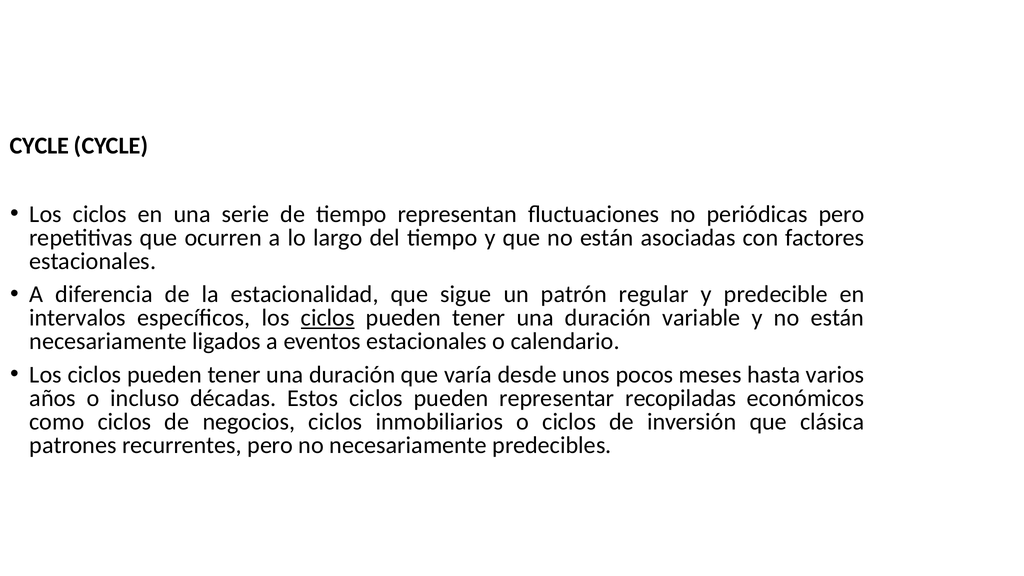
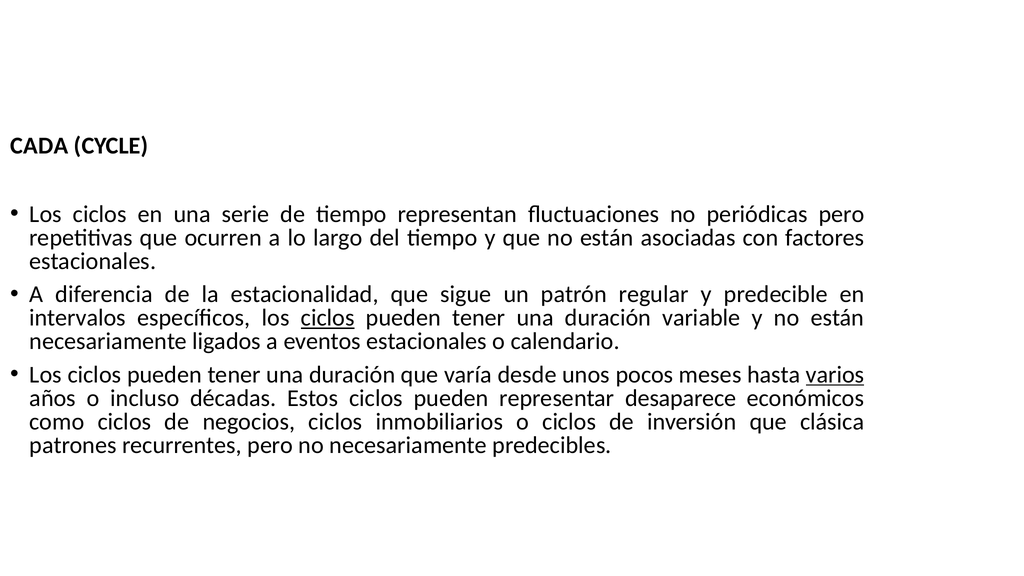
CYCLE at (39, 146): CYCLE -> CADA
varios underline: none -> present
recopiladas: recopiladas -> desaparece
